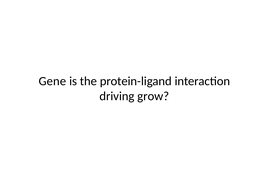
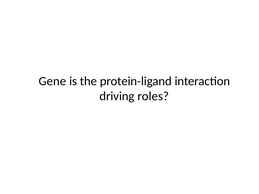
grow: grow -> roles
